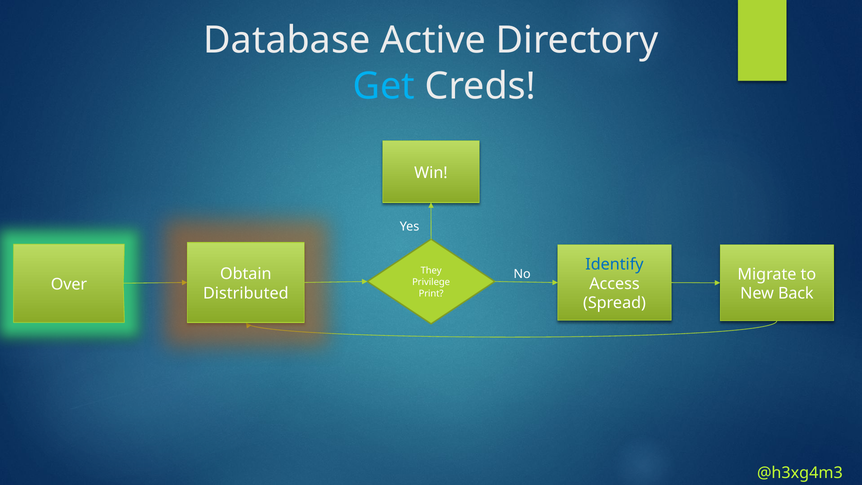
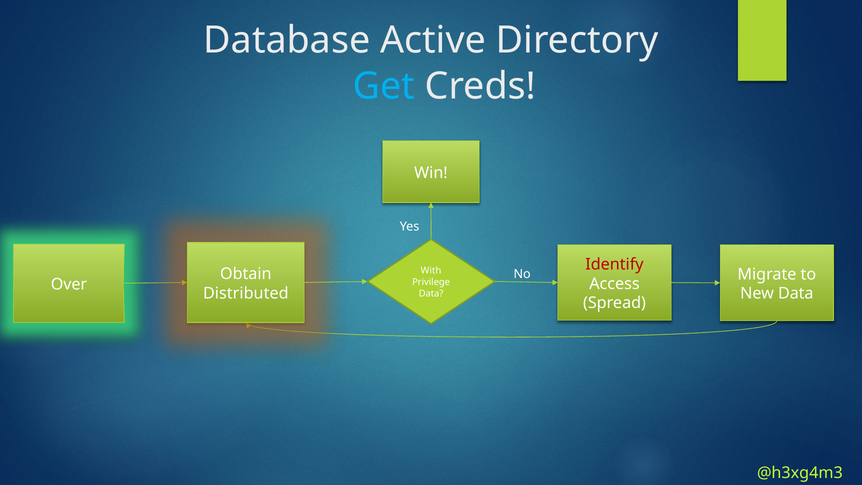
Identify colour: blue -> red
They: They -> With
New Back: Back -> Data
Print at (431, 293): Print -> Data
